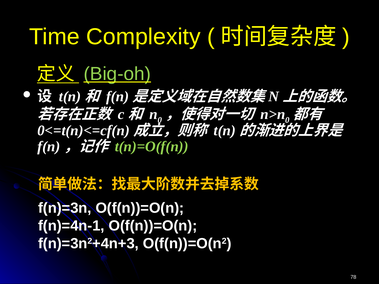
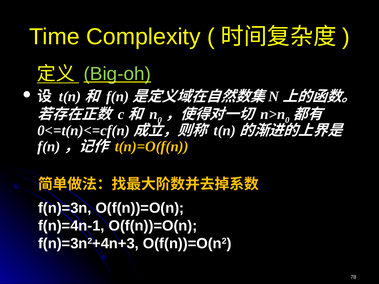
t(n)=O(f(n colour: light green -> yellow
